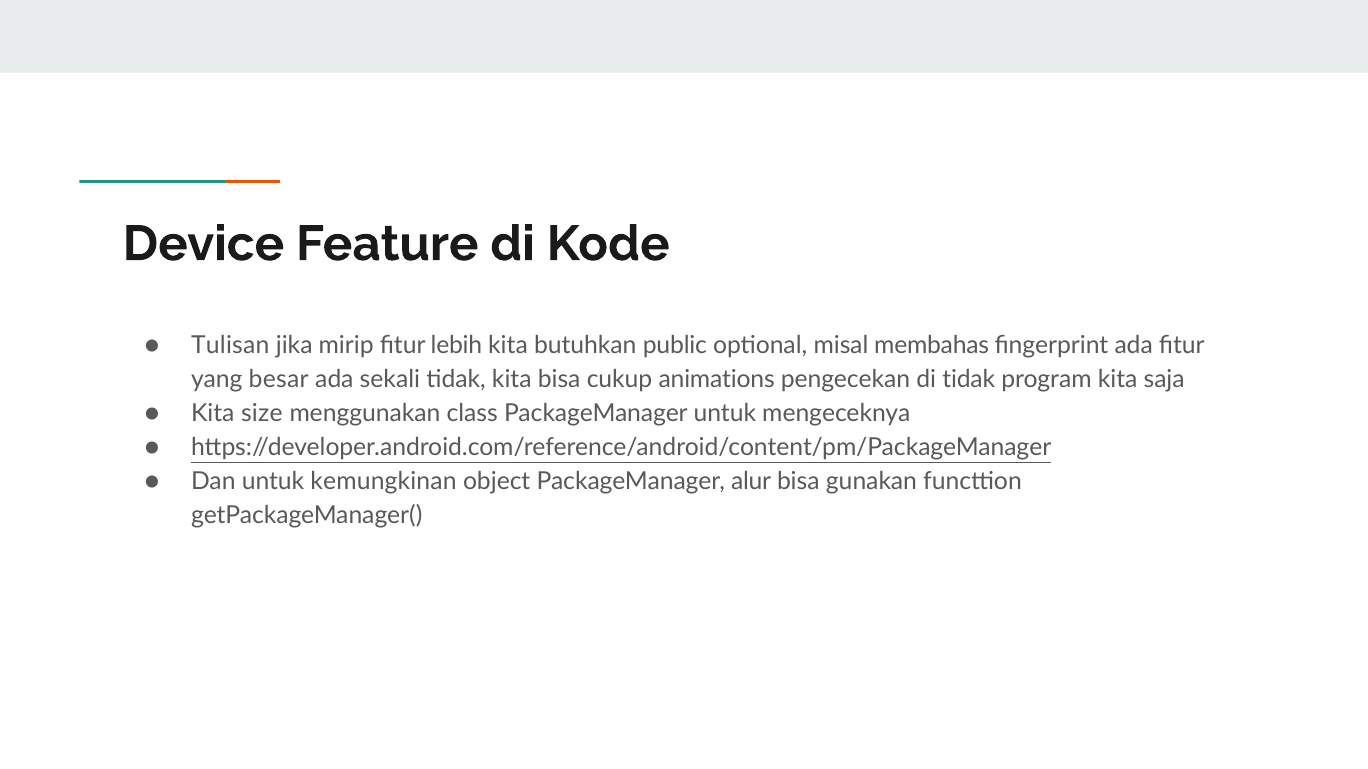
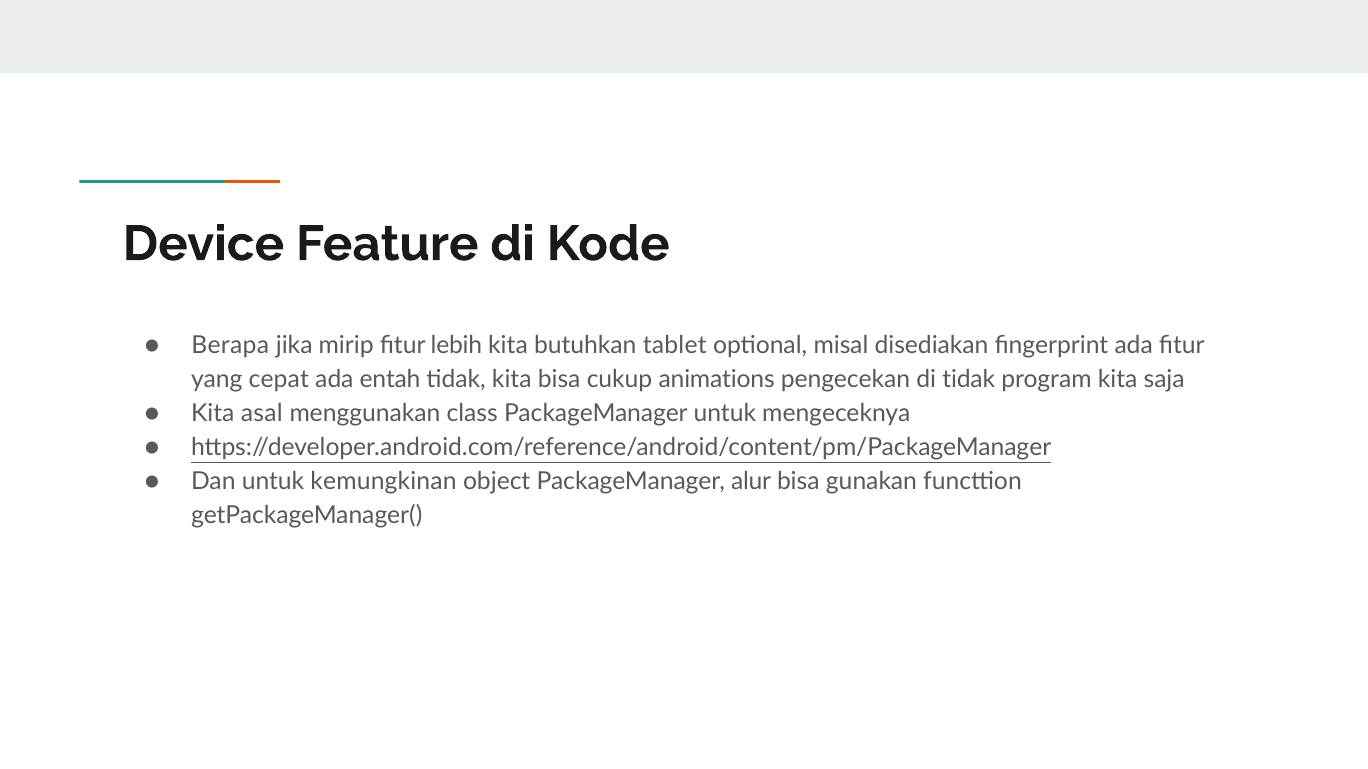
Tulisan: Tulisan -> Berapa
public: public -> tablet
membahas: membahas -> disediakan
besar: besar -> cepat
sekali: sekali -> entah
size: size -> asal
